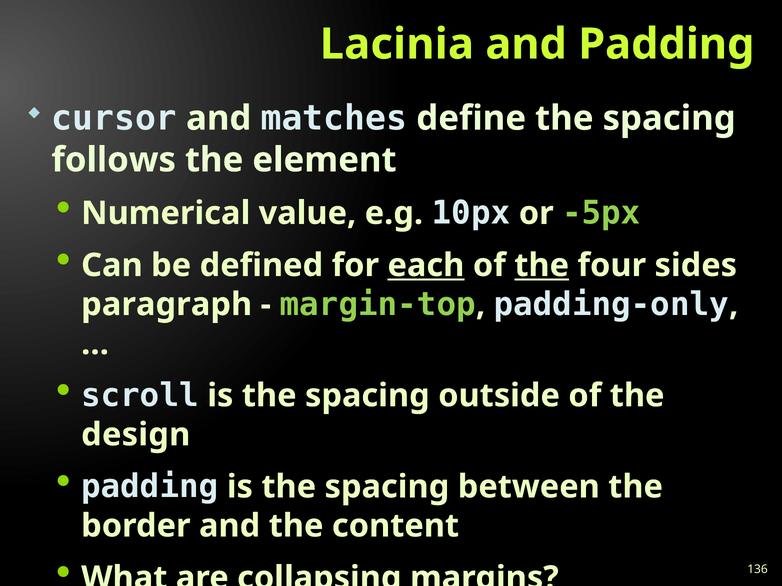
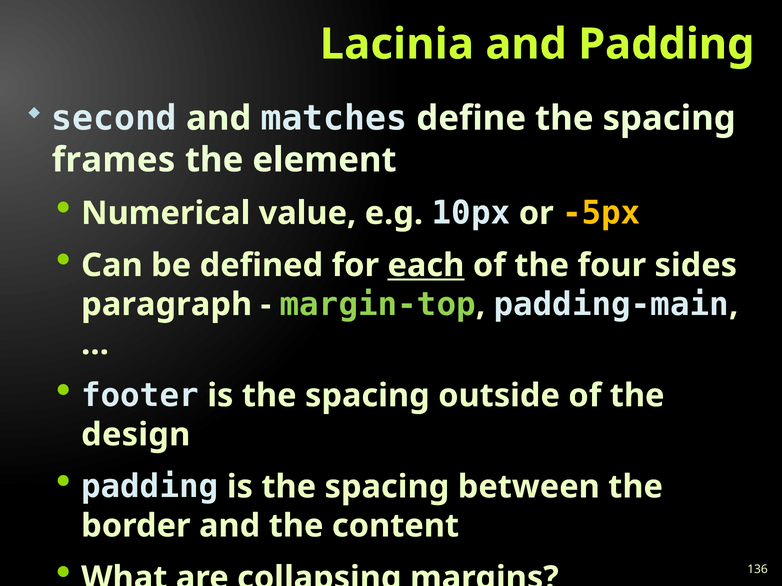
cursor: cursor -> second
follows: follows -> frames
-5px colour: light green -> yellow
the at (542, 266) underline: present -> none
padding-only: padding-only -> padding-main
scroll: scroll -> footer
